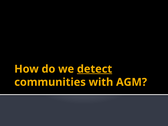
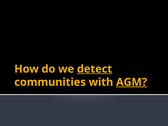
AGM underline: none -> present
